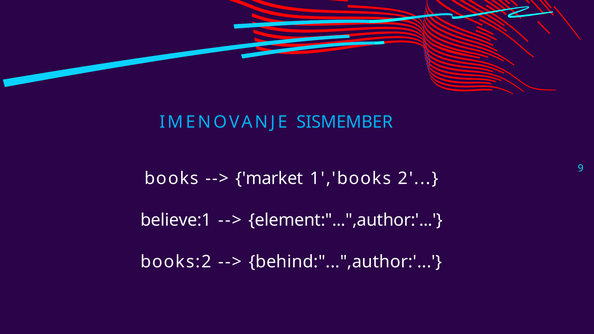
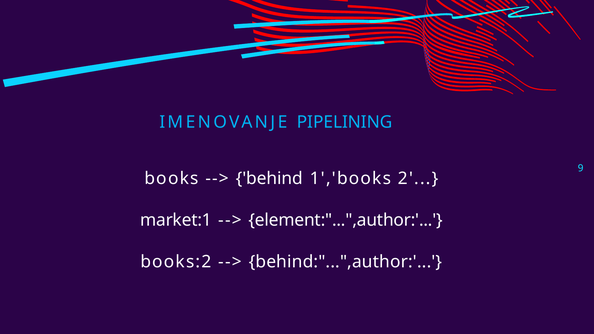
SISMEMBER: SISMEMBER -> PIPELINING
market: market -> behind
believe:1: believe:1 -> market:1
